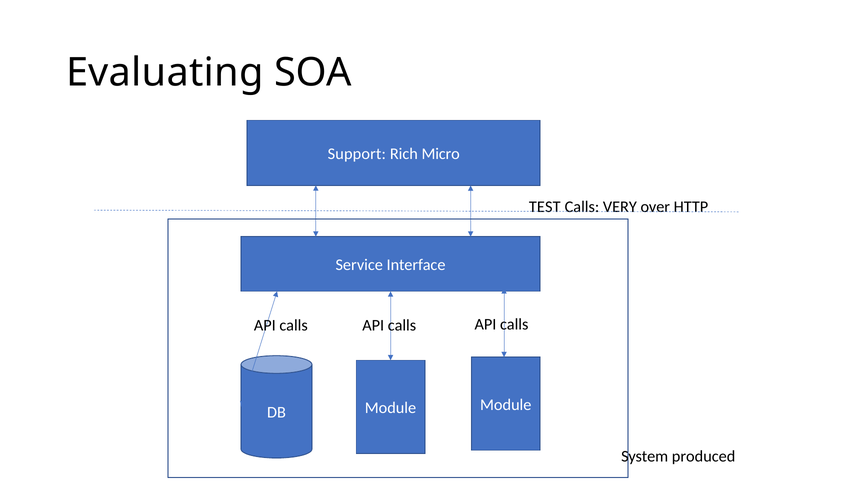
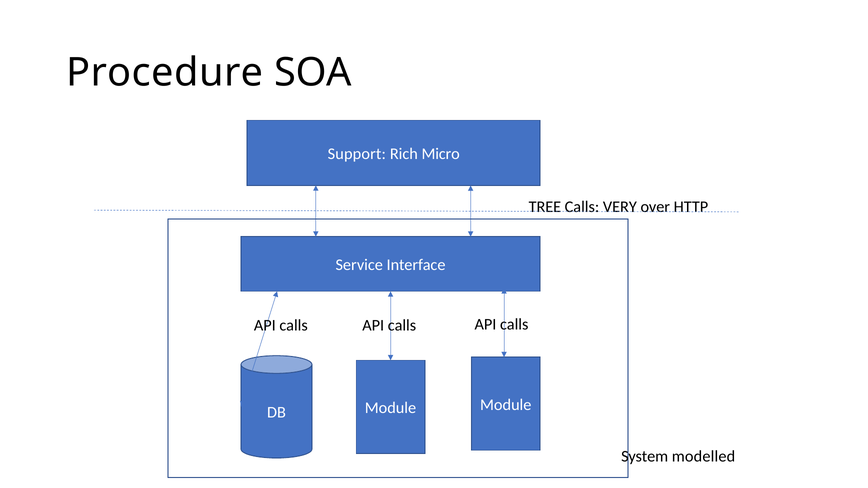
Evaluating: Evaluating -> Procedure
TEST: TEST -> TREE
produced: produced -> modelled
